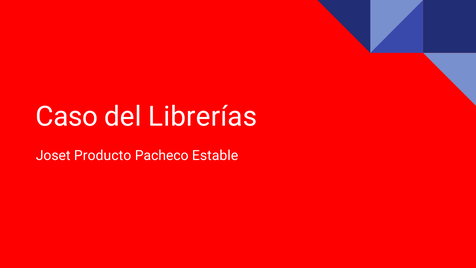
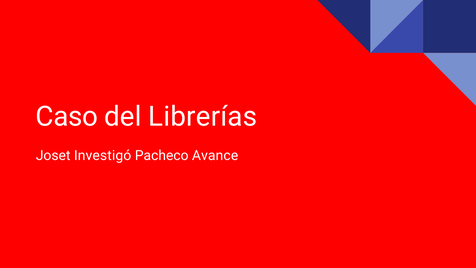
Producto: Producto -> Investigó
Estable: Estable -> Avance
